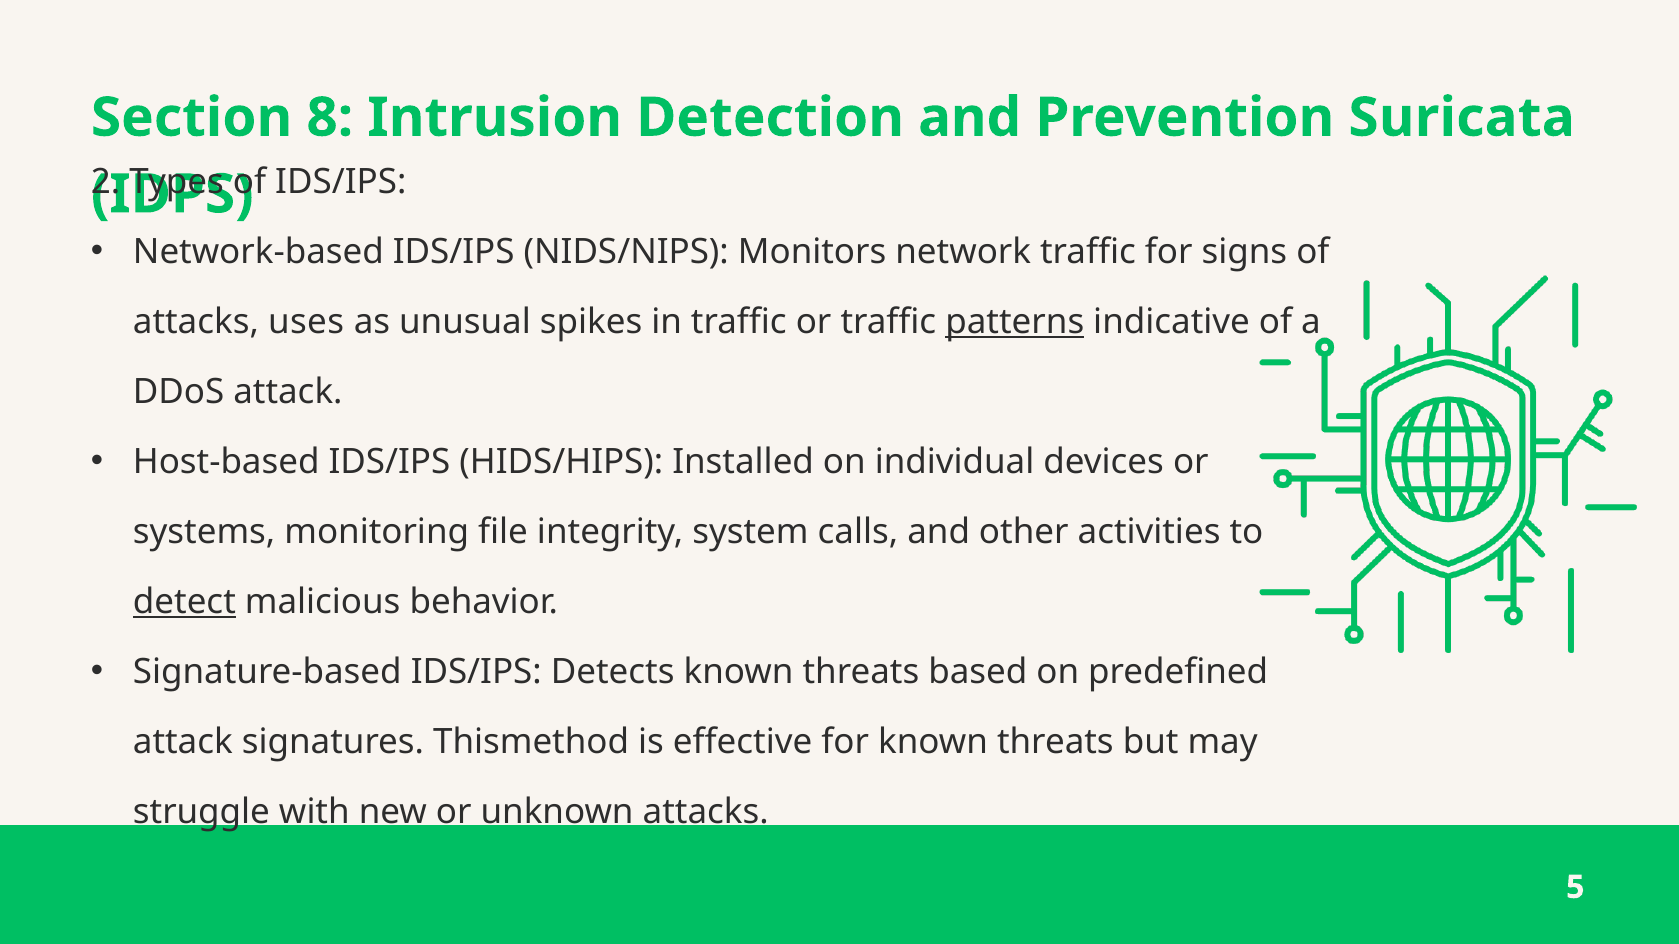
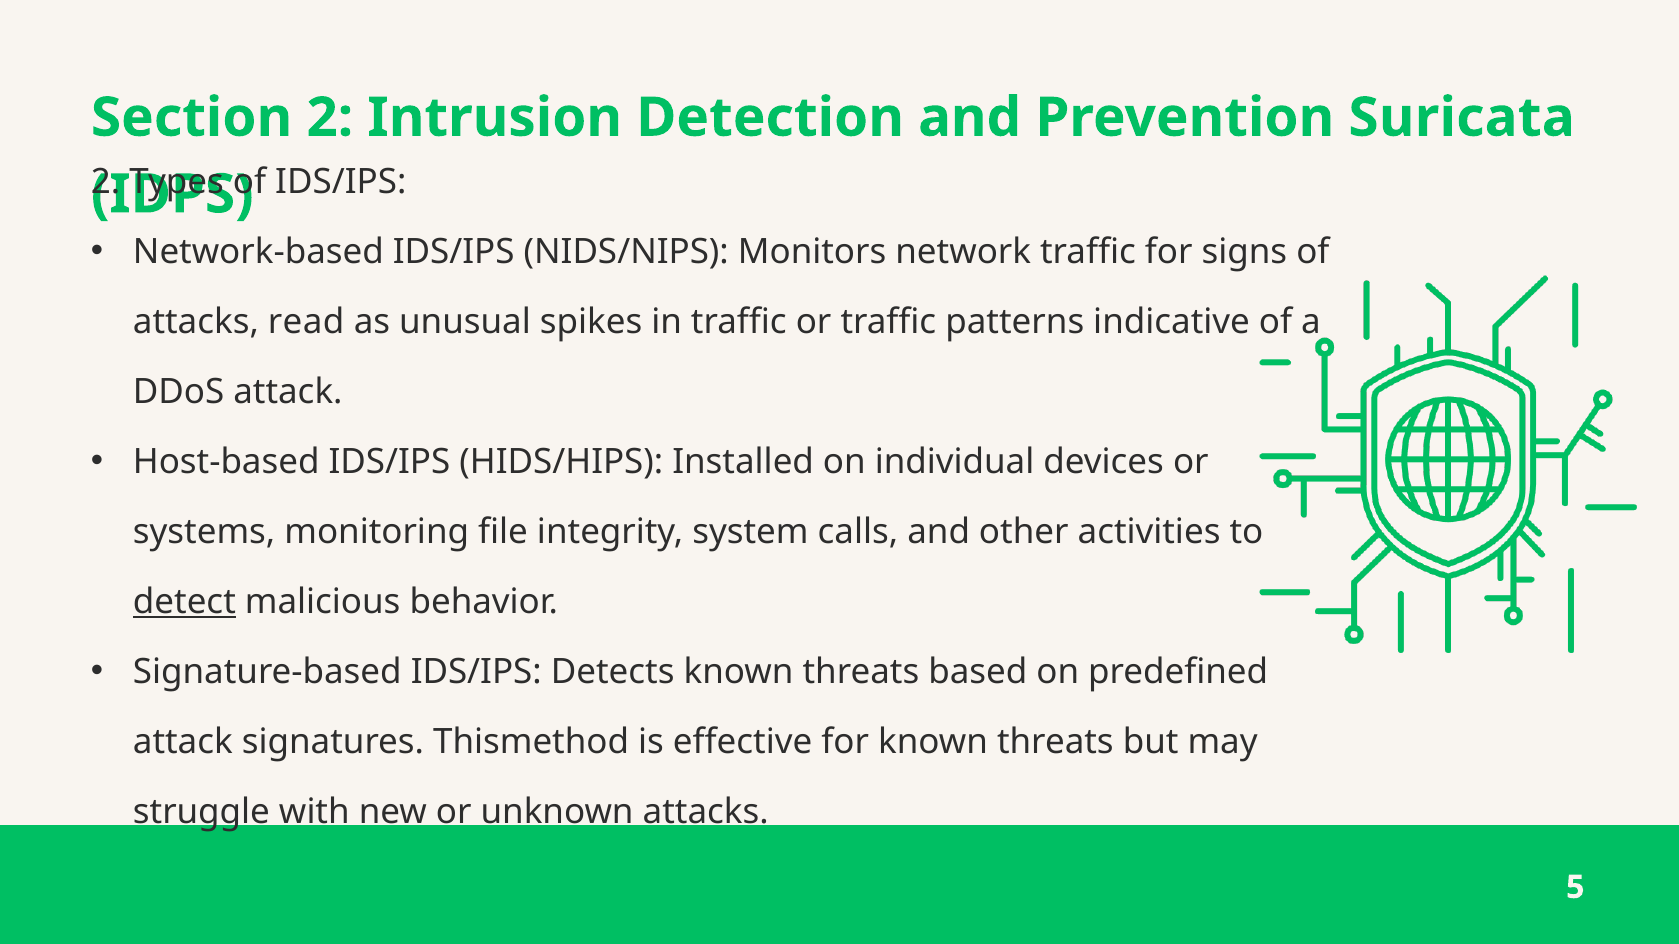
Section 8: 8 -> 2
uses: uses -> read
patterns underline: present -> none
